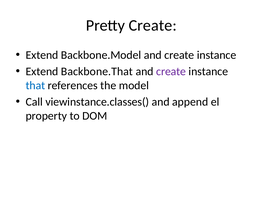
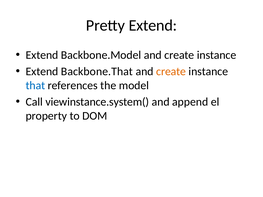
Pretty Create: Create -> Extend
create at (171, 72) colour: purple -> orange
viewinstance.classes(: viewinstance.classes( -> viewinstance.system(
